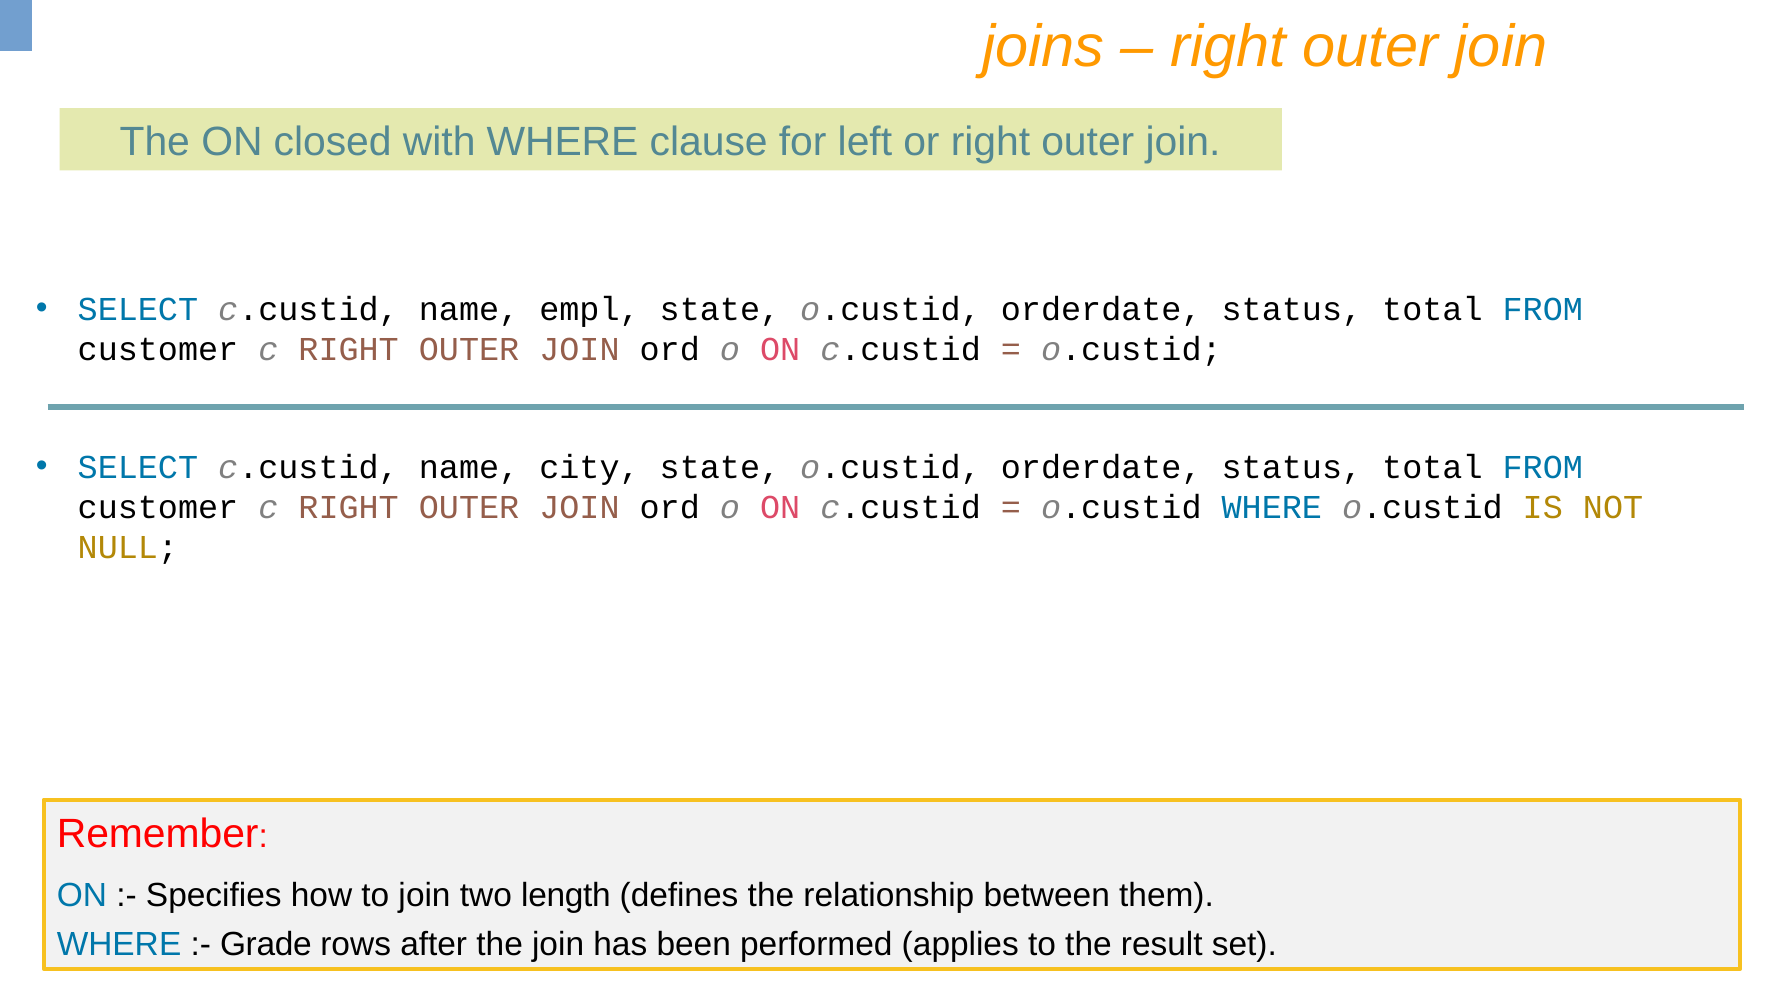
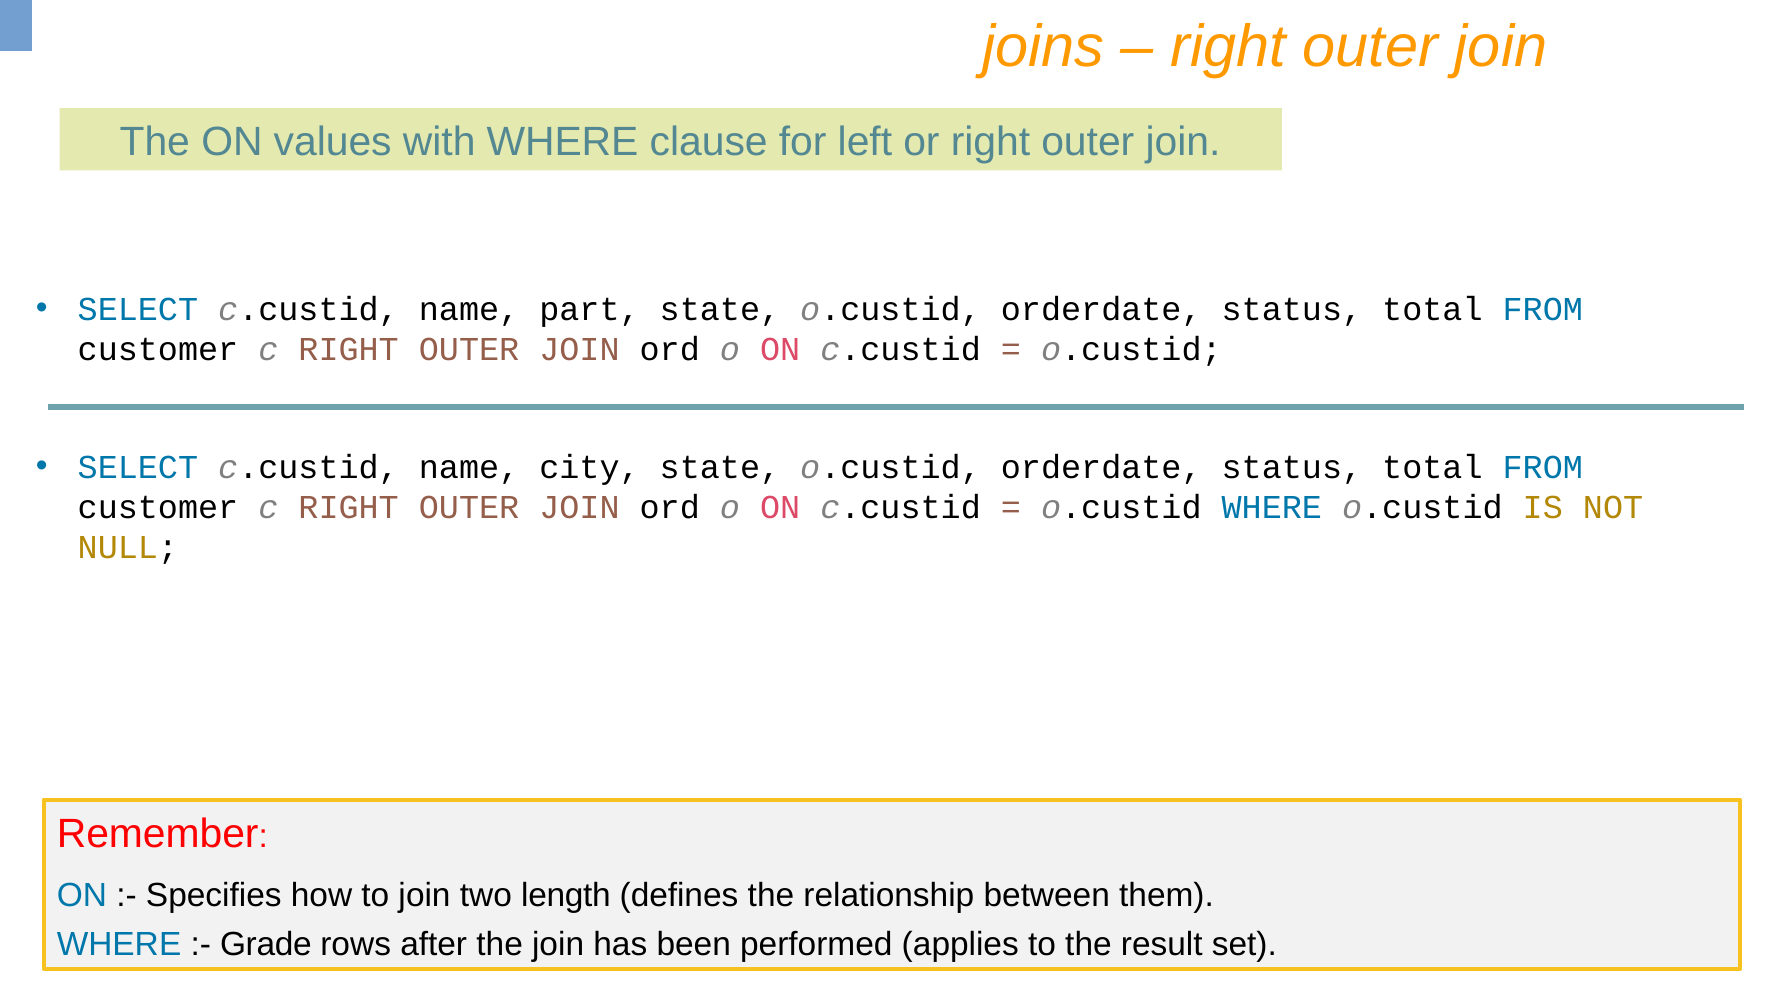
closed: closed -> values
empl: empl -> part
